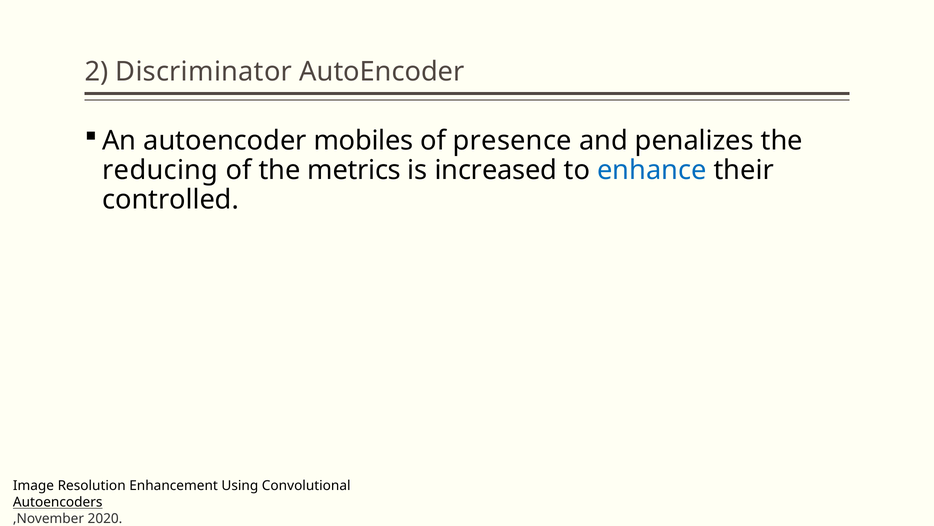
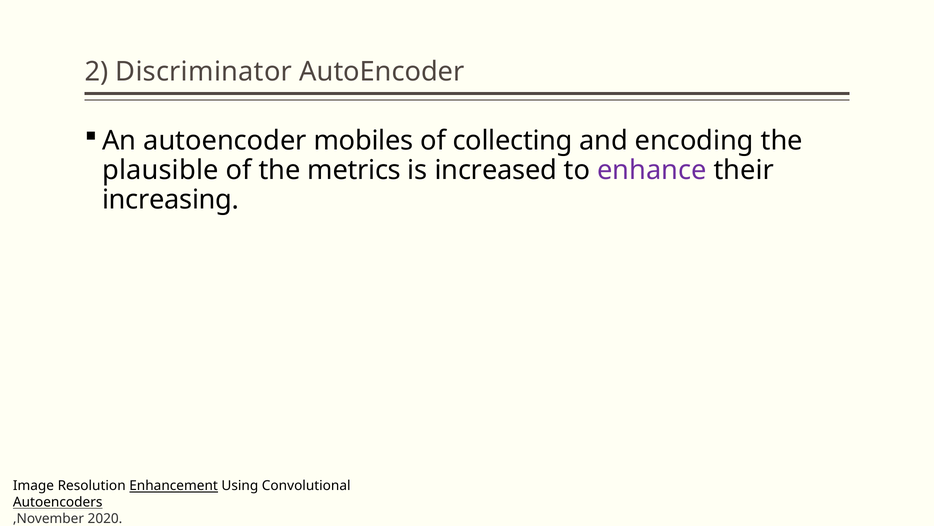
presence: presence -> collecting
penalizes: penalizes -> encoding
reducing: reducing -> plausible
enhance colour: blue -> purple
controlled: controlled -> increasing
Enhancement underline: none -> present
